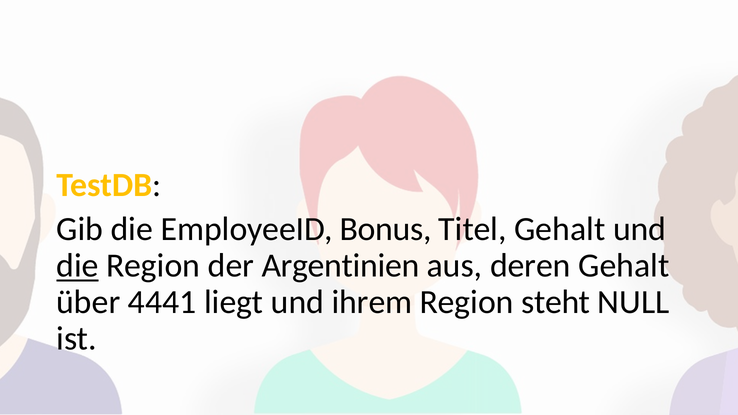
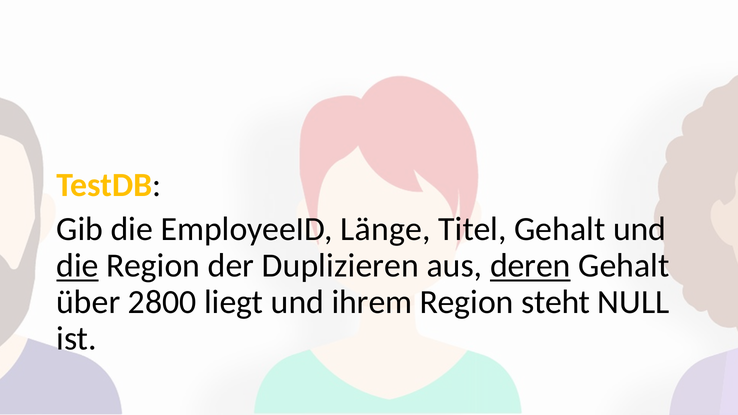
Bonus: Bonus -> Länge
Argentinien: Argentinien -> Duplizieren
deren underline: none -> present
4441: 4441 -> 2800
